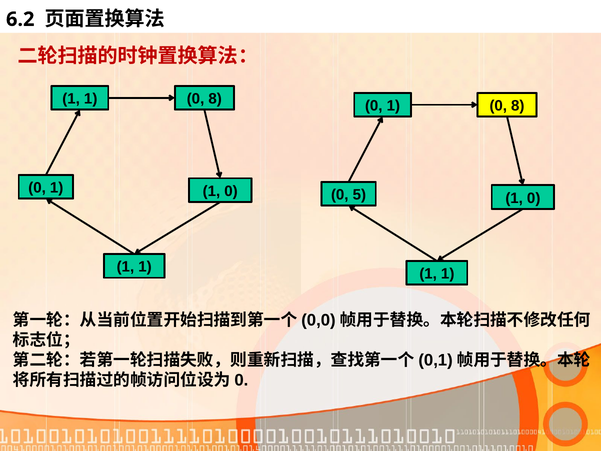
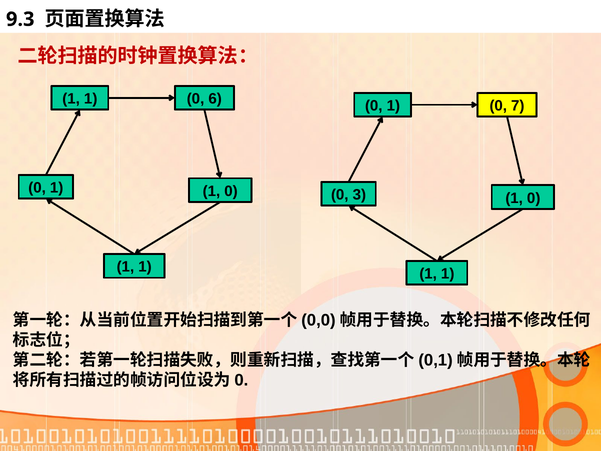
6.2: 6.2 -> 9.3
1 1 0 8: 8 -> 6
0 1 0 8: 8 -> 7
5: 5 -> 3
